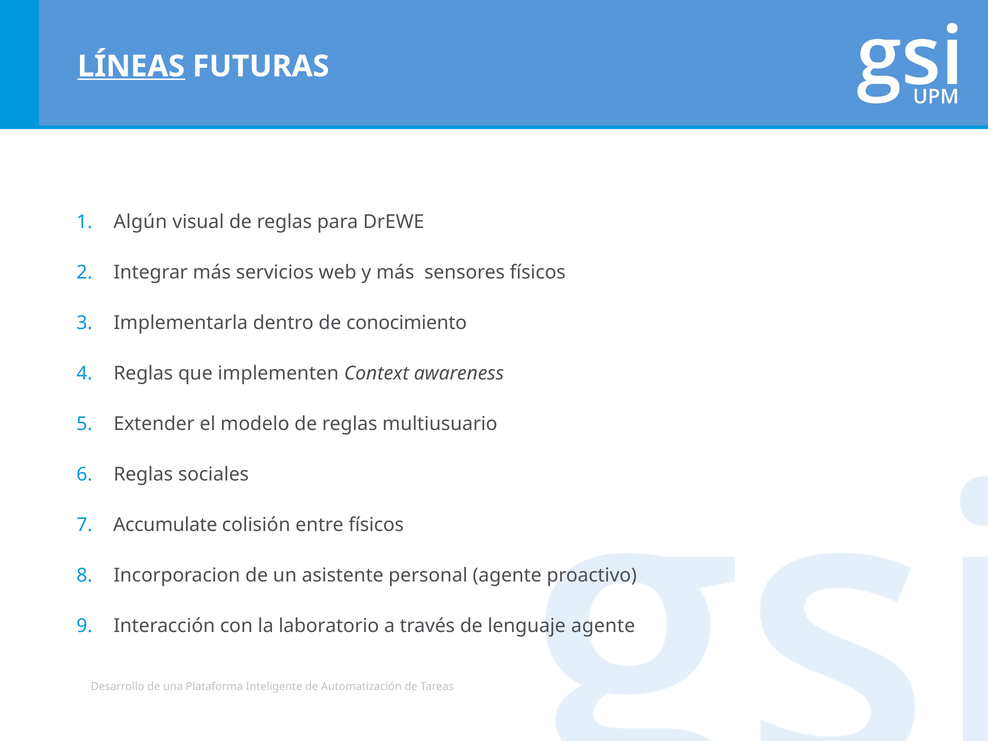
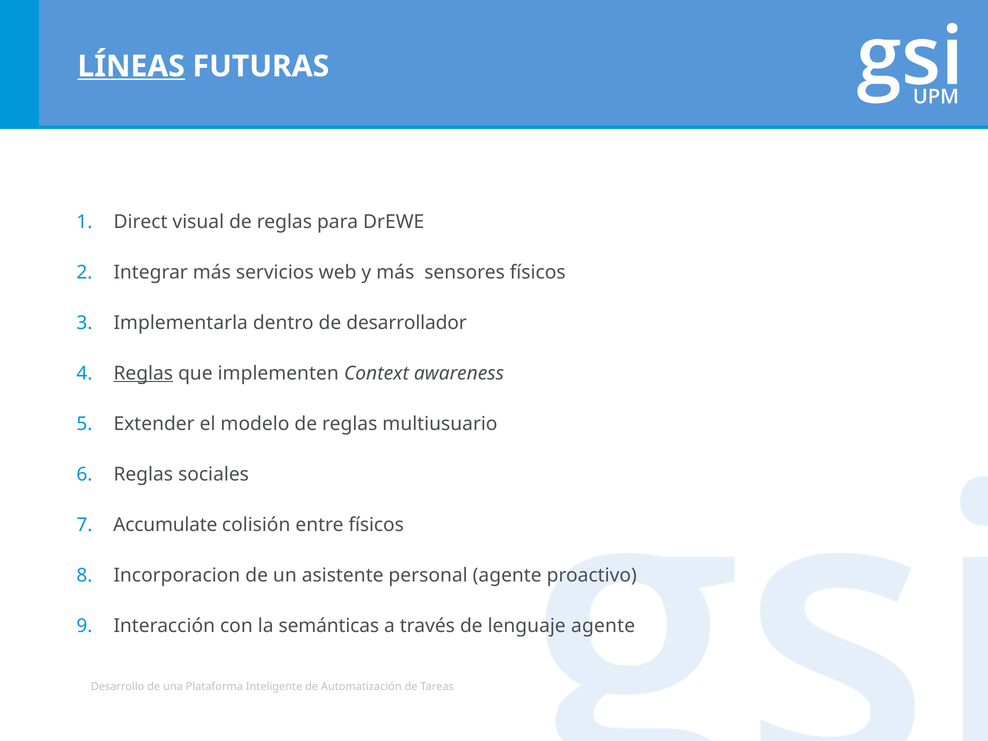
Algún: Algún -> Direct
conocimiento: conocimiento -> desarrollador
Reglas at (143, 373) underline: none -> present
laboratorio: laboratorio -> semánticas
